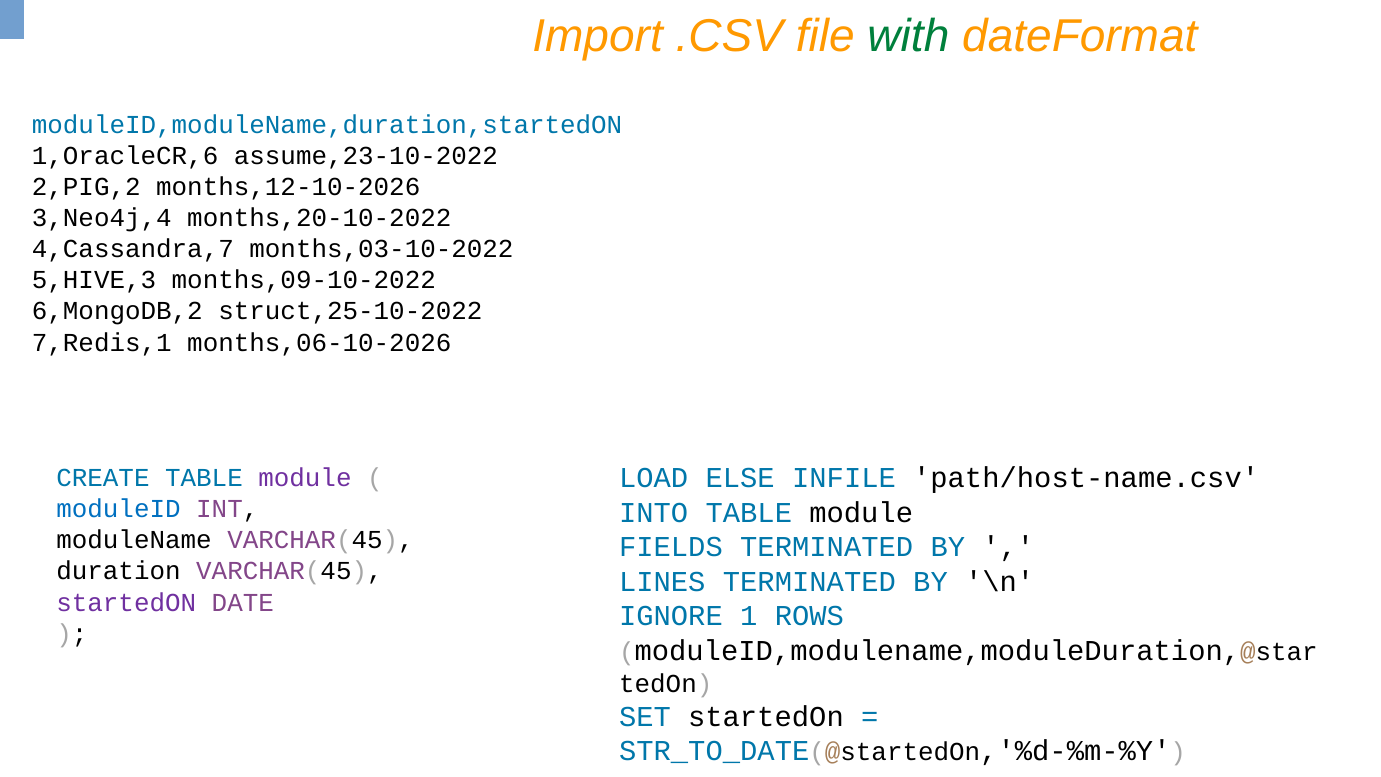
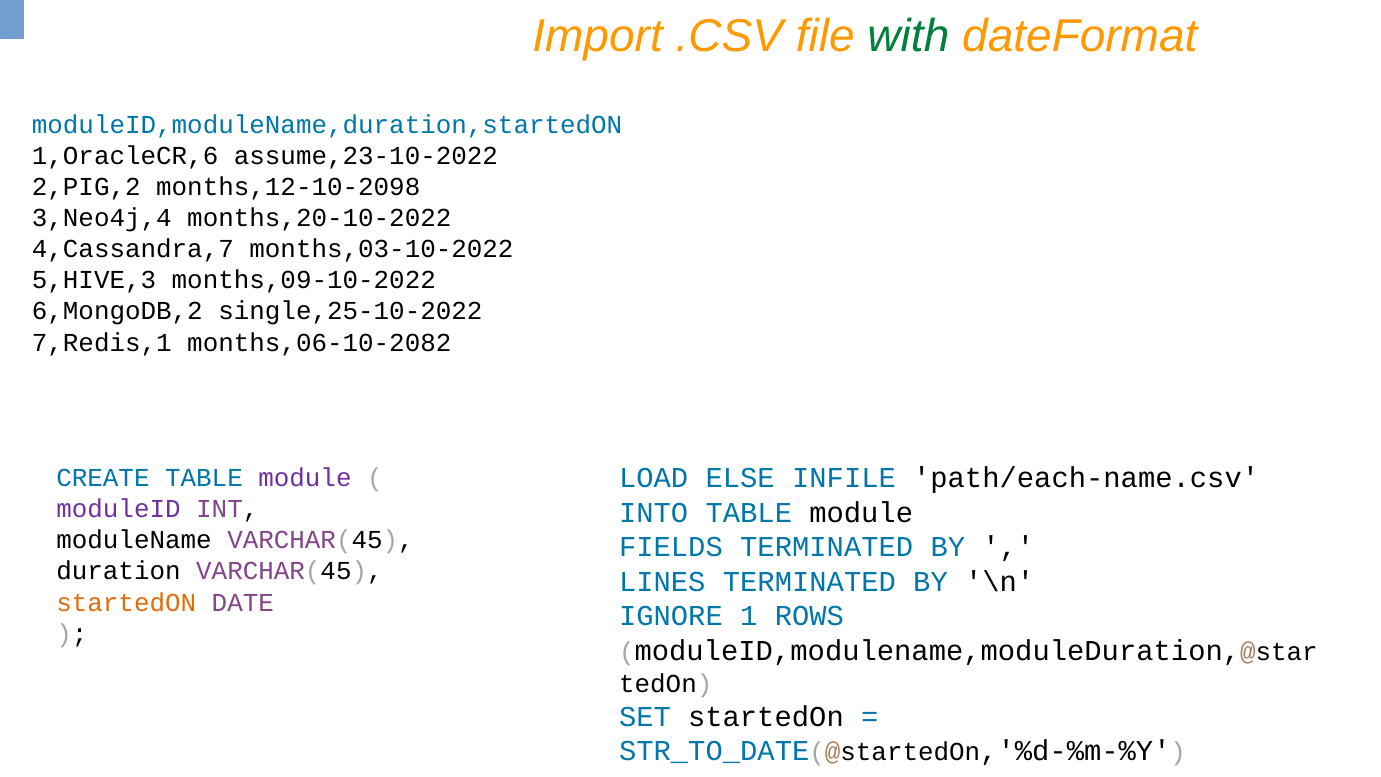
months,12-10-2026: months,12-10-2026 -> months,12-10-2098
struct,25-10-2022: struct,25-10-2022 -> single,25-10-2022
months,06-10-2026: months,06-10-2026 -> months,06-10-2082
path/host-name.csv: path/host-name.csv -> path/each-name.csv
moduleID colour: blue -> purple
startedON at (126, 602) colour: purple -> orange
